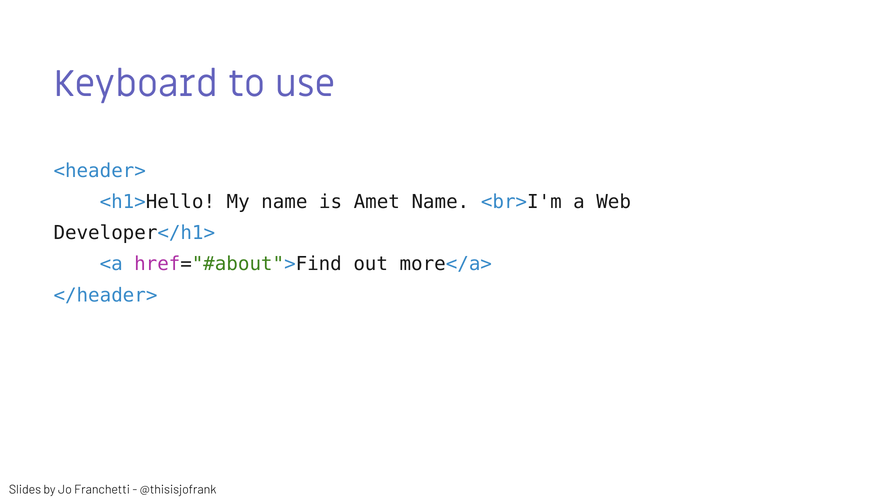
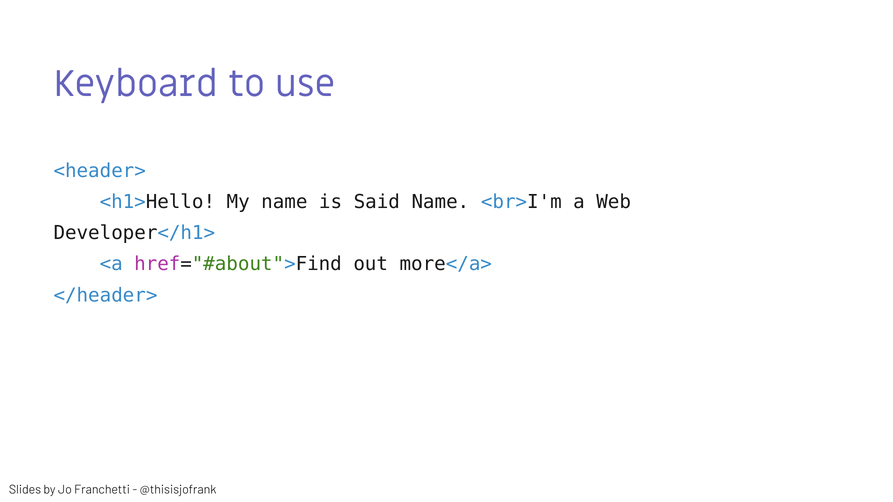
Amet: Amet -> Said
